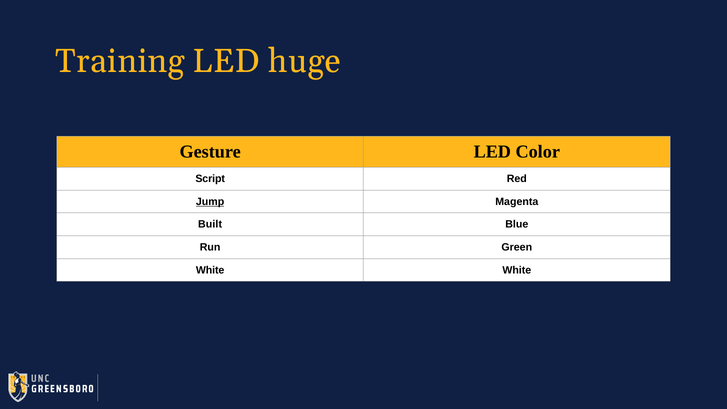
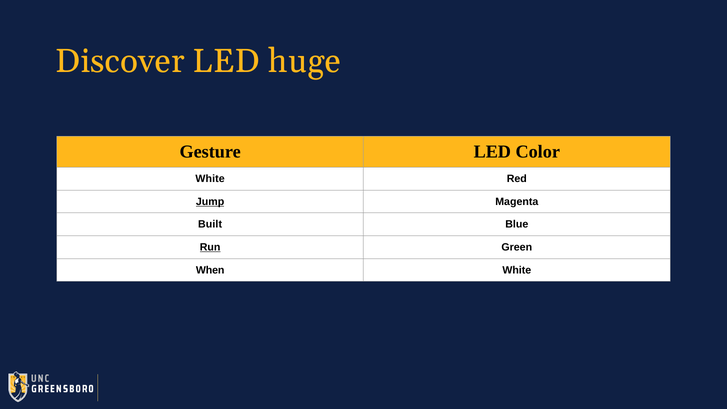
Training: Training -> Discover
Script at (210, 179): Script -> White
Run underline: none -> present
White at (210, 270): White -> When
